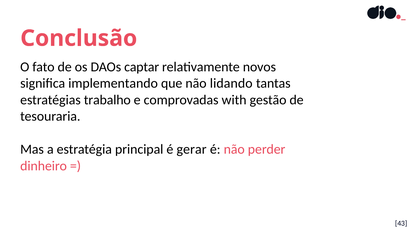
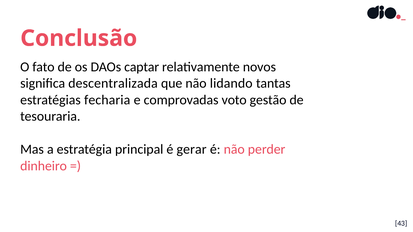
implementando: implementando -> descentralizada
trabalho: trabalho -> fecharia
with: with -> voto
